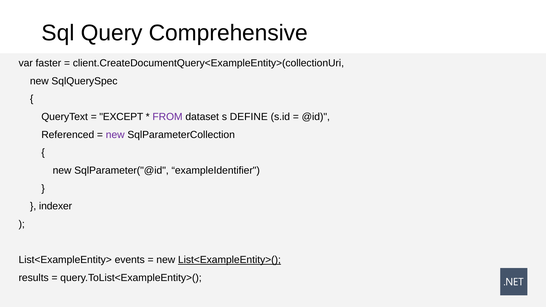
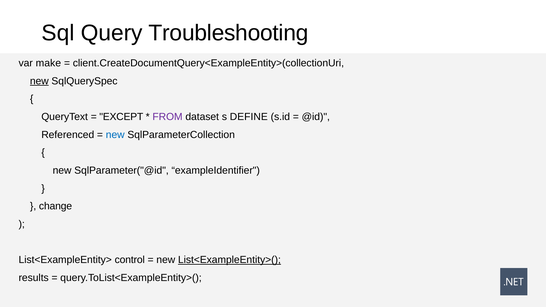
Comprehensive: Comprehensive -> Troubleshooting
faster: faster -> make
new at (39, 81) underline: none -> present
new at (115, 135) colour: purple -> blue
indexer: indexer -> change
events: events -> control
